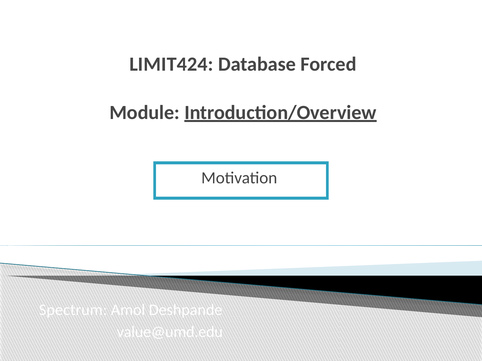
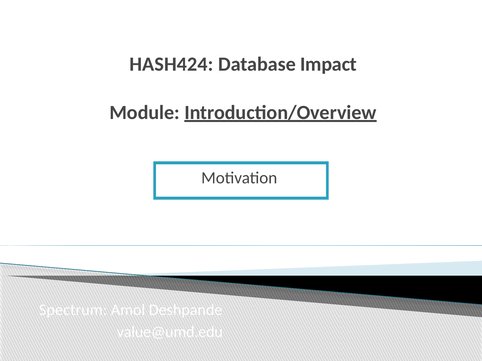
LIMIT424: LIMIT424 -> HASH424
Forced: Forced -> Impact
